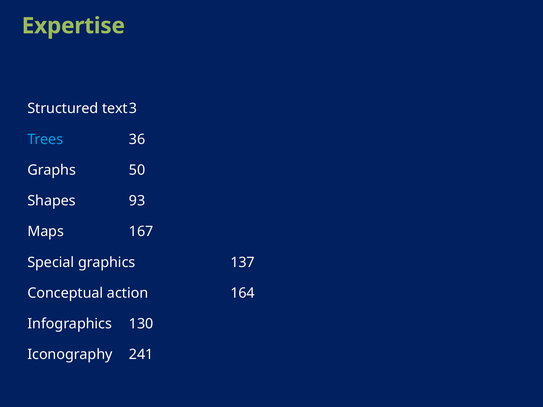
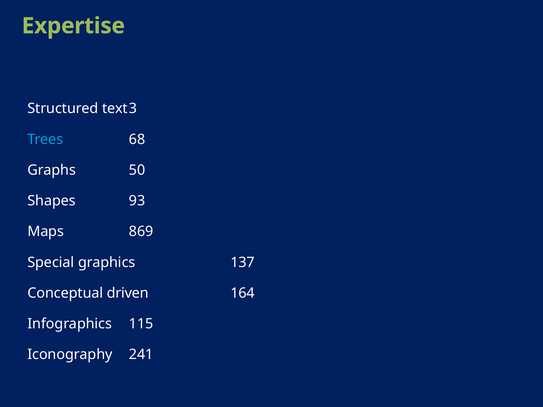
36: 36 -> 68
167: 167 -> 869
action: action -> driven
130: 130 -> 115
